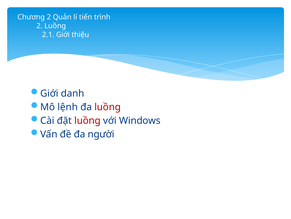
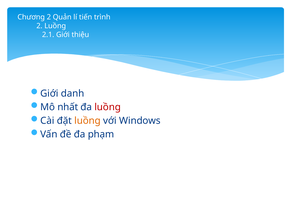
lệnh: lệnh -> nhất
luồng at (88, 120) colour: red -> orange
người: người -> phạm
